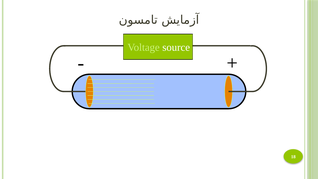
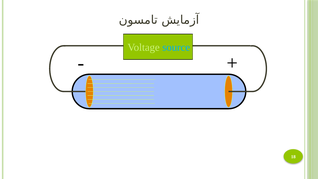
source colour: white -> light blue
